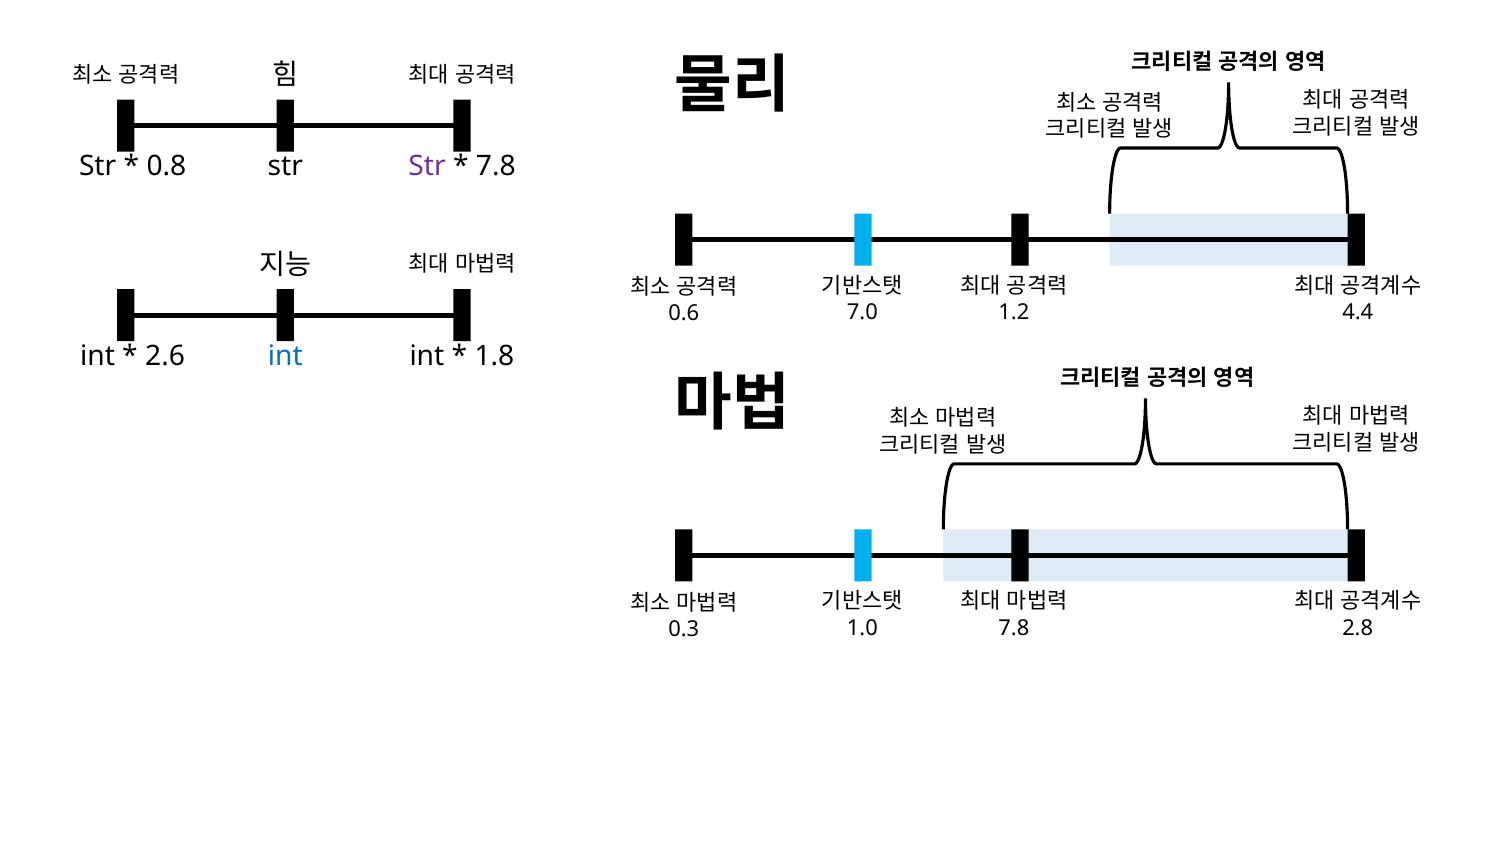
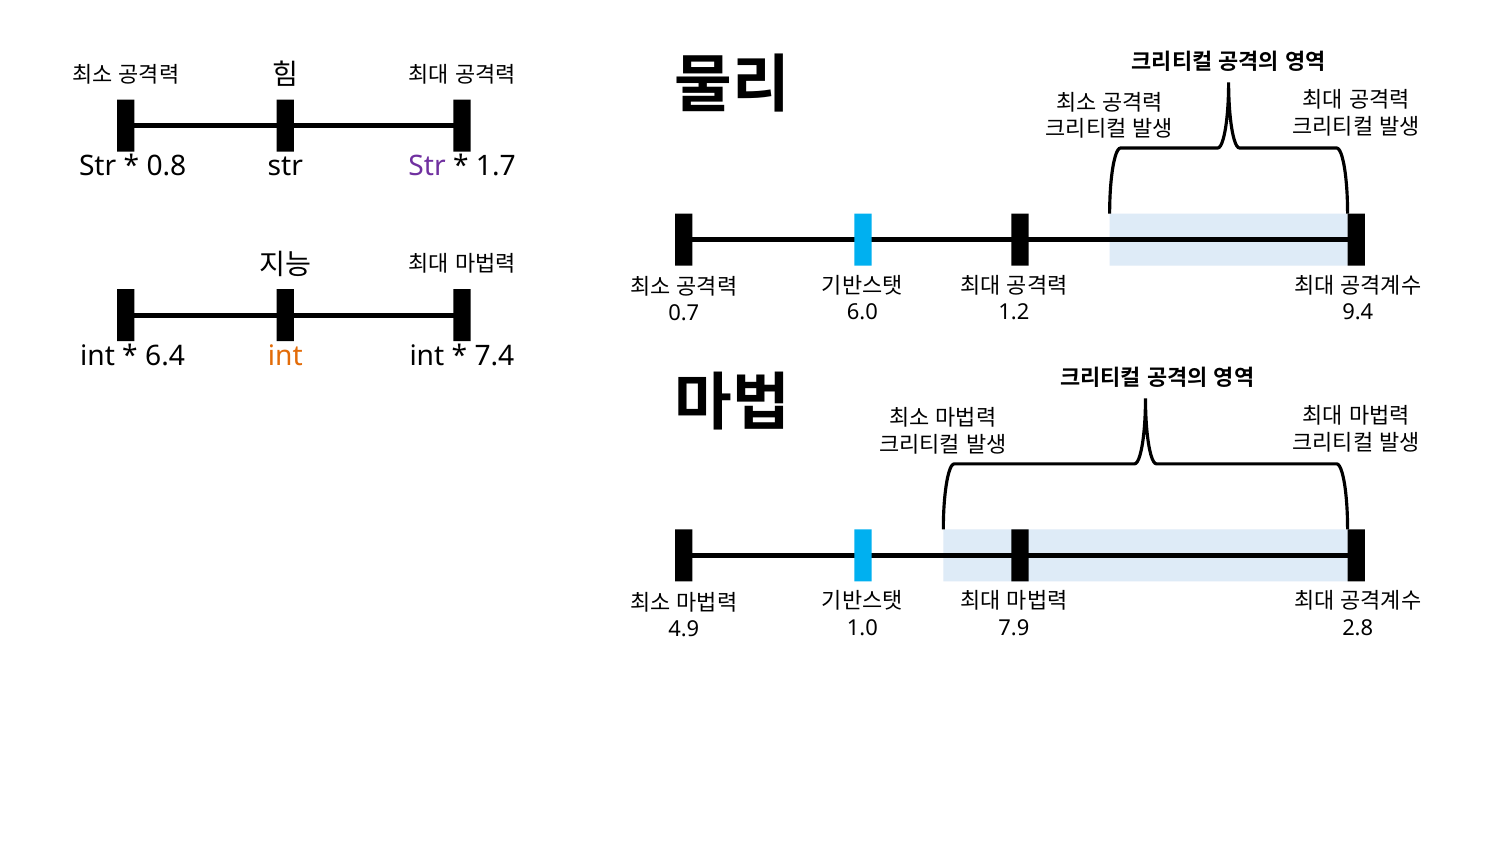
7.8 at (496, 166): 7.8 -> 1.7
7.0: 7.0 -> 6.0
4.4: 4.4 -> 9.4
0.6: 0.6 -> 0.7
2.6: 2.6 -> 6.4
int at (285, 356) colour: blue -> orange
1.8: 1.8 -> 7.4
7.8 at (1014, 628): 7.8 -> 7.9
0.3: 0.3 -> 4.9
